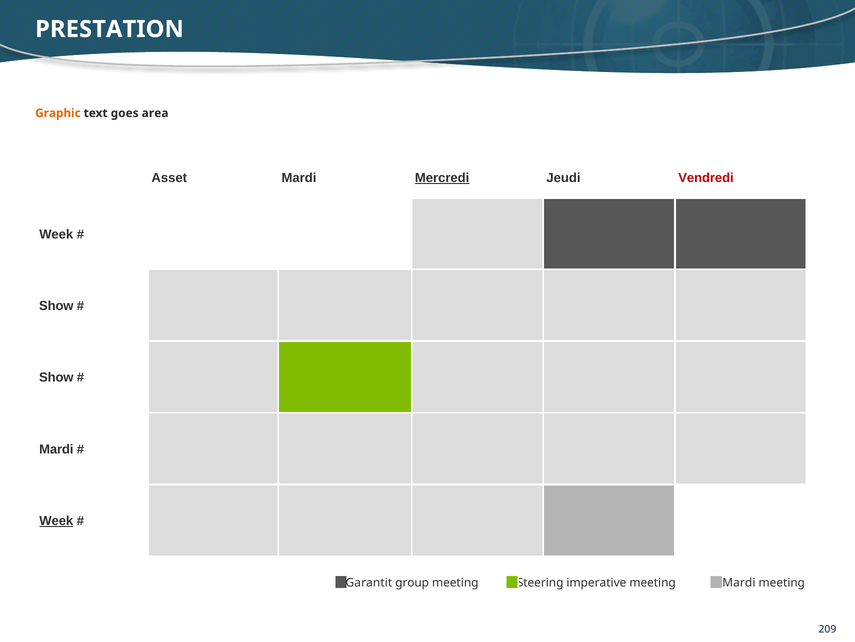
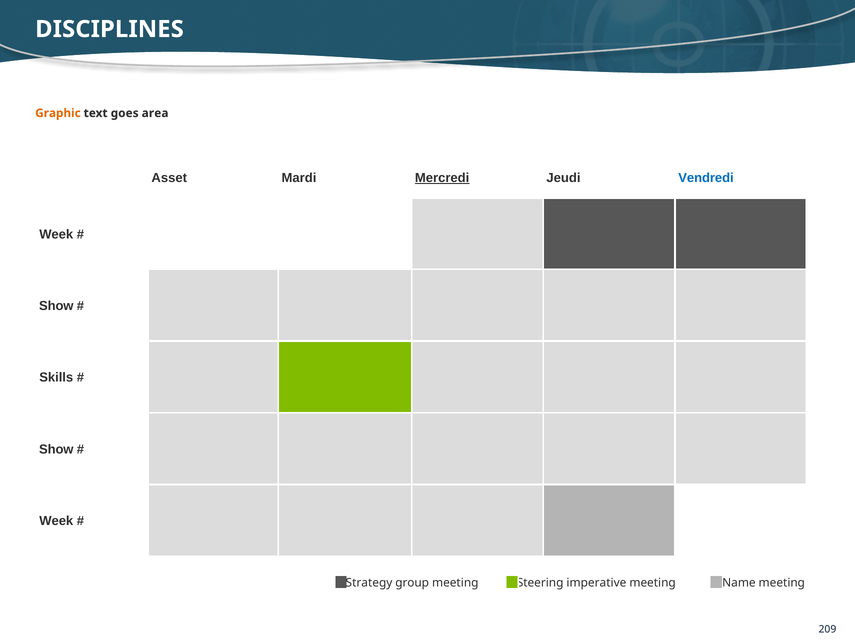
PRESTATION: PRESTATION -> DISCIPLINES
Vendredi colour: red -> blue
Show at (56, 377): Show -> Skills
Mardi at (56, 449): Mardi -> Show
Week at (56, 520) underline: present -> none
Garantit: Garantit -> Strategy
meeting Mardi: Mardi -> Name
